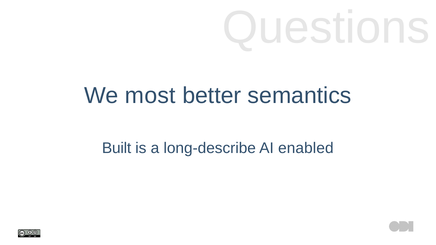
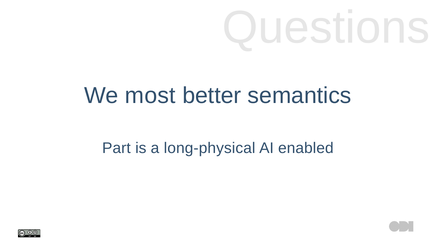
Built: Built -> Part
long-describe: long-describe -> long-physical
